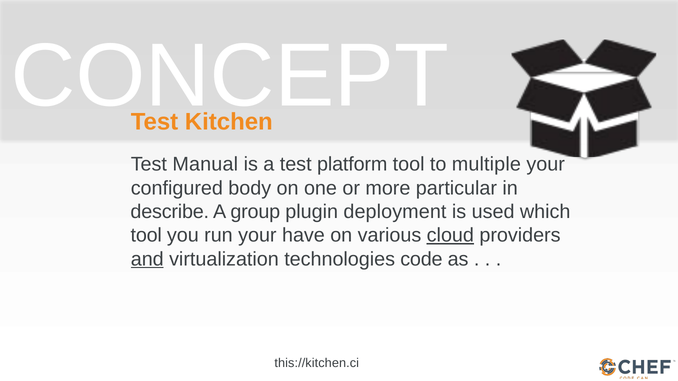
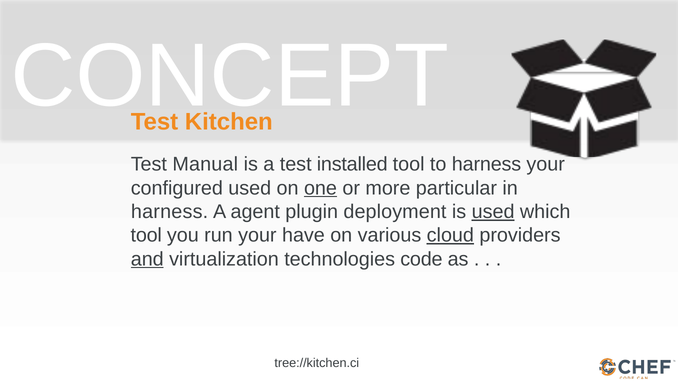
platform: platform -> installed
to multiple: multiple -> harness
configured body: body -> used
one underline: none -> present
describe at (170, 212): describe -> harness
group: group -> agent
used at (493, 212) underline: none -> present
this://kitchen.ci: this://kitchen.ci -> tree://kitchen.ci
